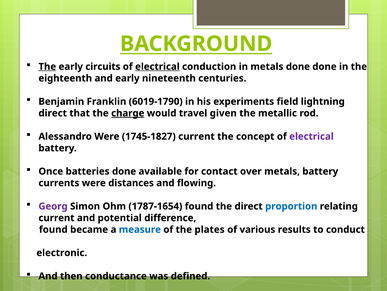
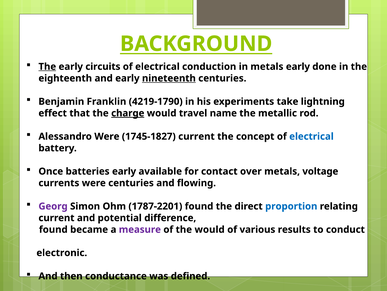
electrical at (157, 66) underline: present -> none
metals done: done -> early
nineteenth underline: none -> present
6019-1790: 6019-1790 -> 4219-1790
field: field -> take
direct at (53, 113): direct -> effect
given: given -> name
electrical at (311, 136) colour: purple -> blue
batteries done: done -> early
metals battery: battery -> voltage
were distances: distances -> centuries
1787-1654: 1787-1654 -> 1787-2201
measure colour: blue -> purple
the plates: plates -> would
